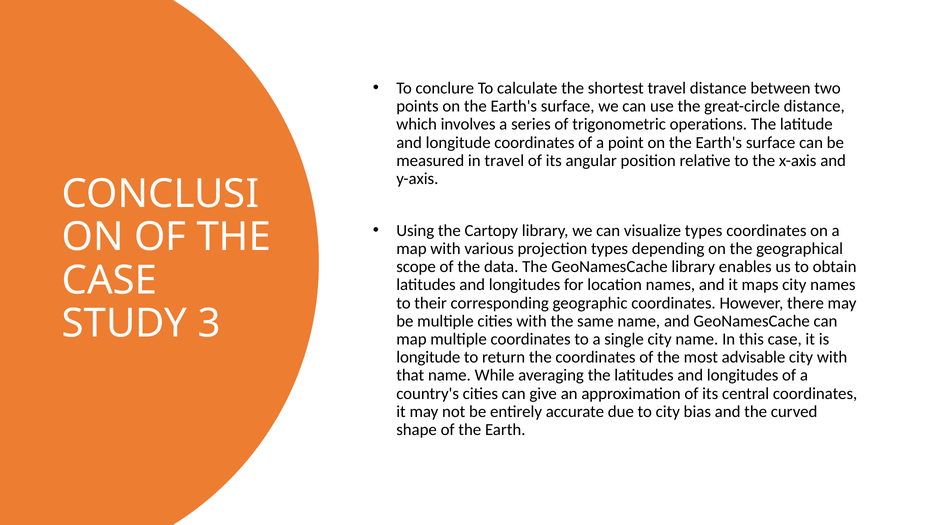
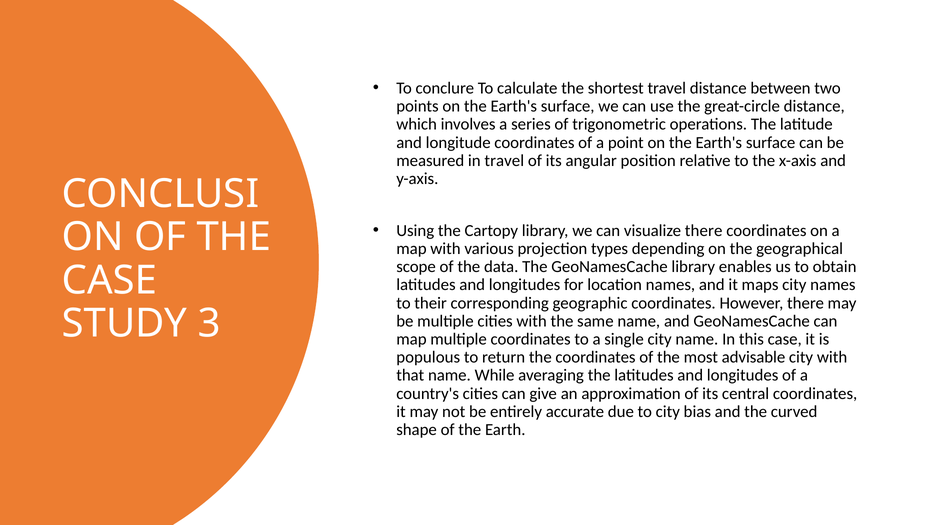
visualize types: types -> there
longitude at (428, 357): longitude -> populous
